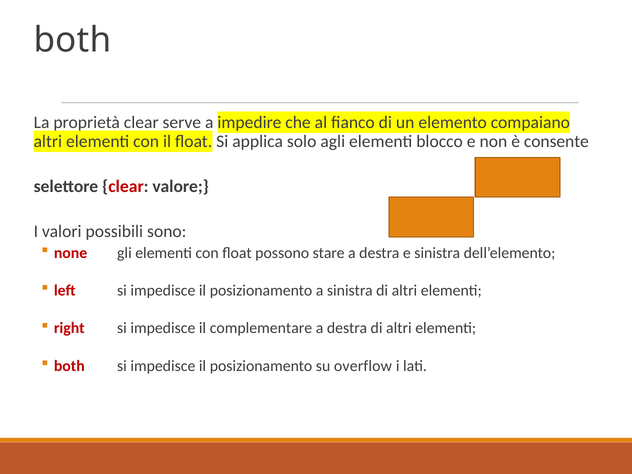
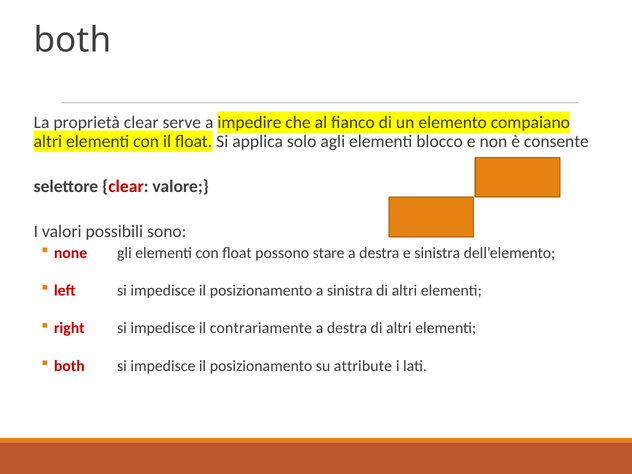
complementare: complementare -> contrariamente
overflow: overflow -> attribute
